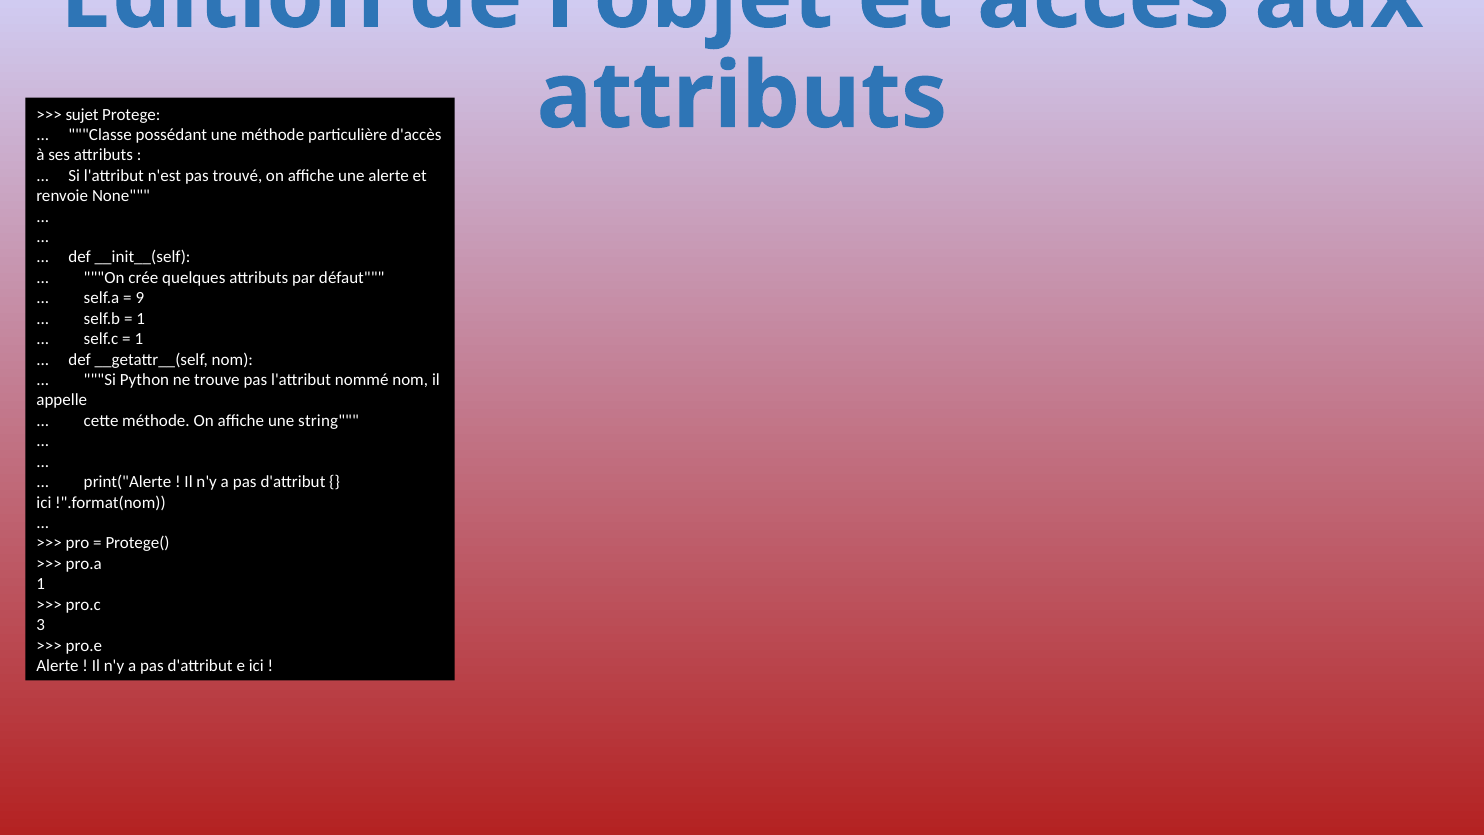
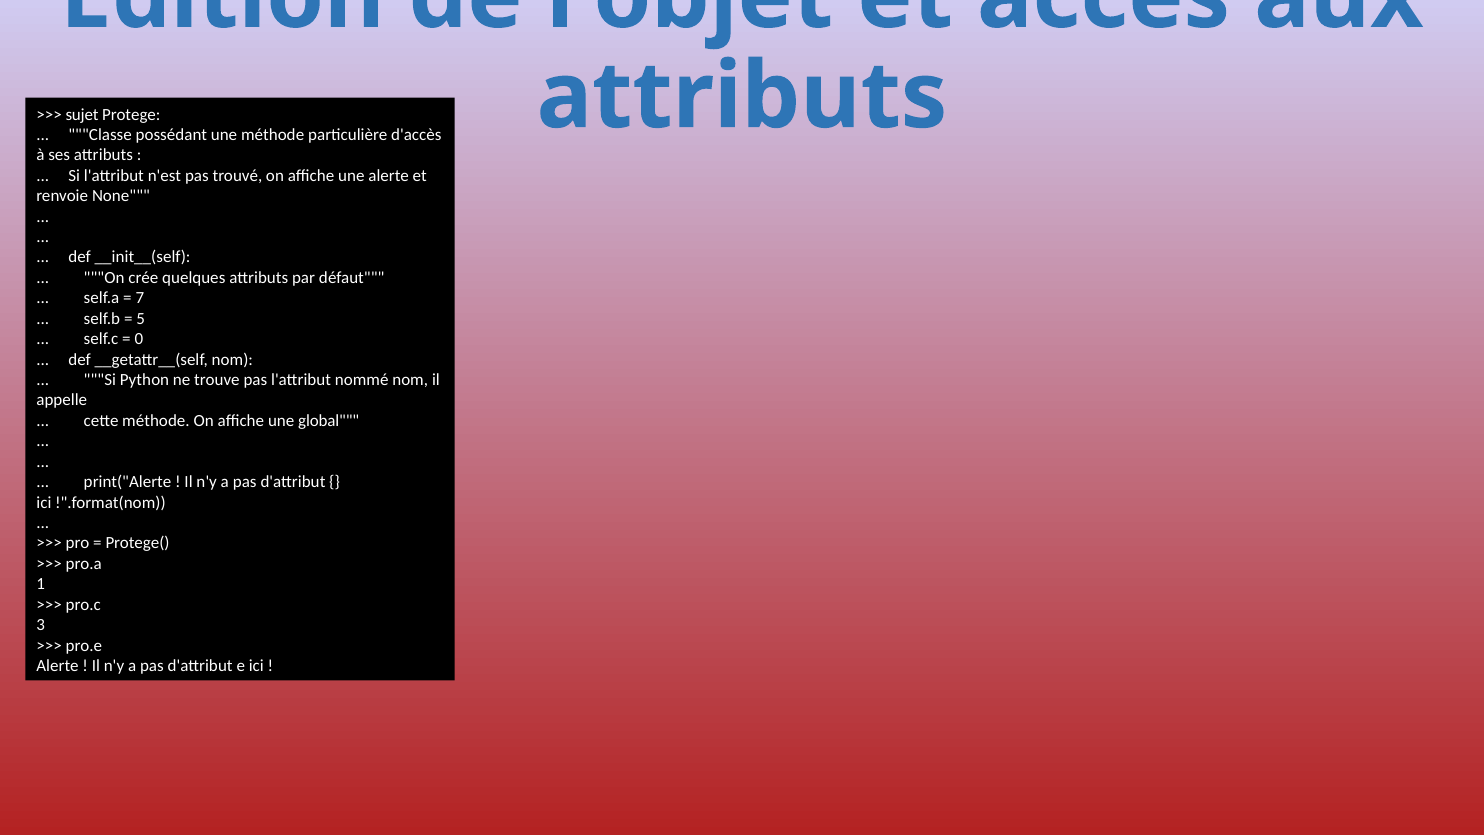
9: 9 -> 7
1 at (141, 319): 1 -> 5
1 at (139, 339): 1 -> 0
string: string -> global
